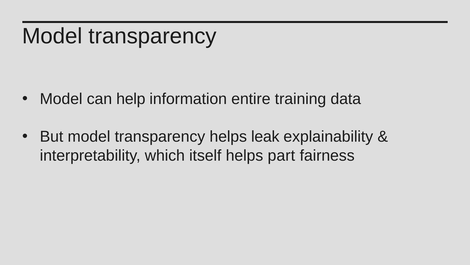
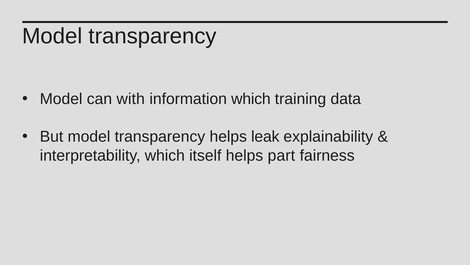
help: help -> with
information entire: entire -> which
